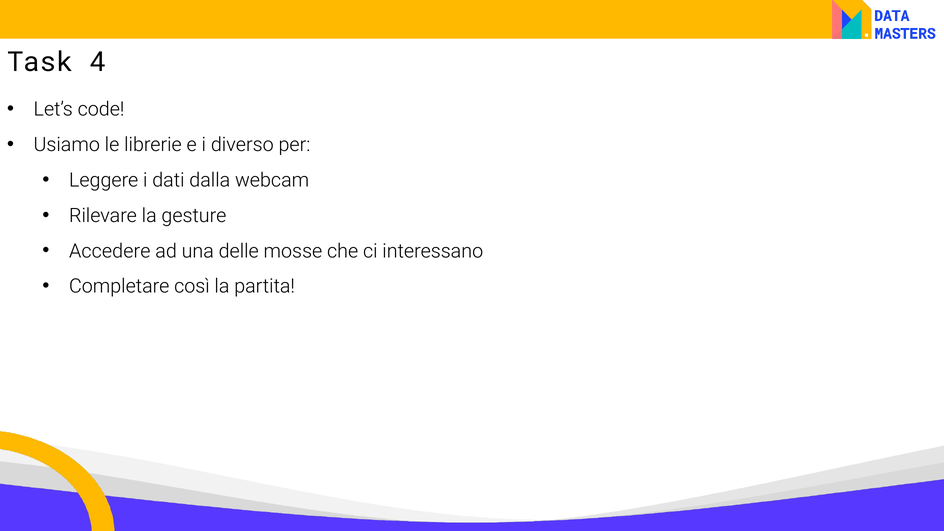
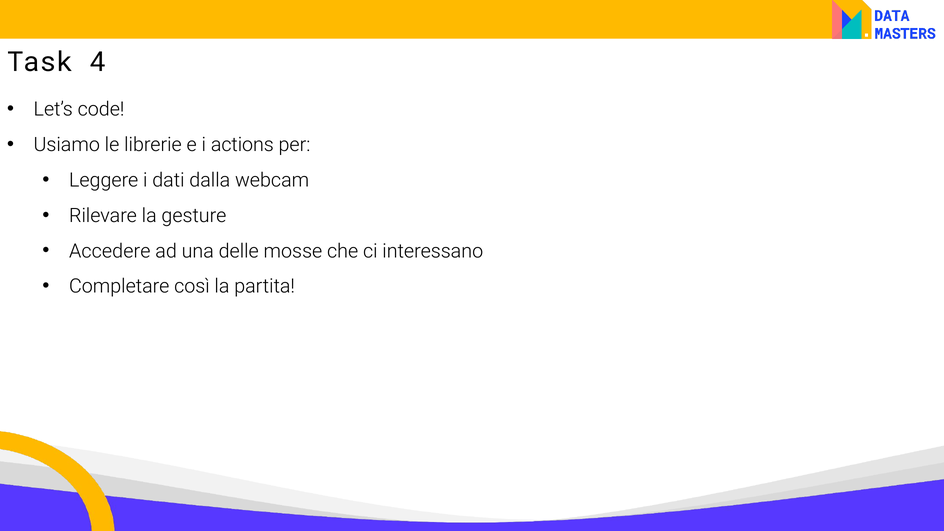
diverso: diverso -> actions
